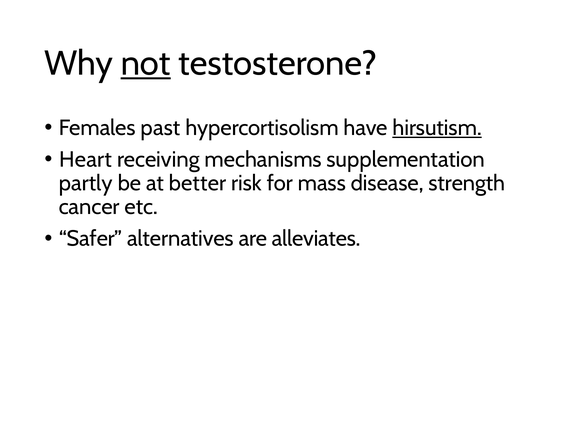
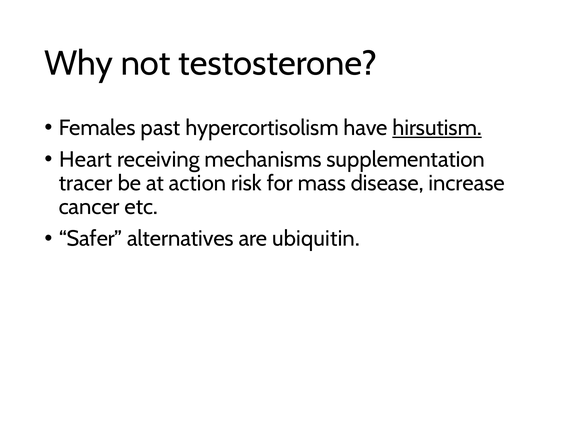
not underline: present -> none
partly: partly -> tracer
better: better -> action
strength: strength -> increase
alleviates: alleviates -> ubiquitin
